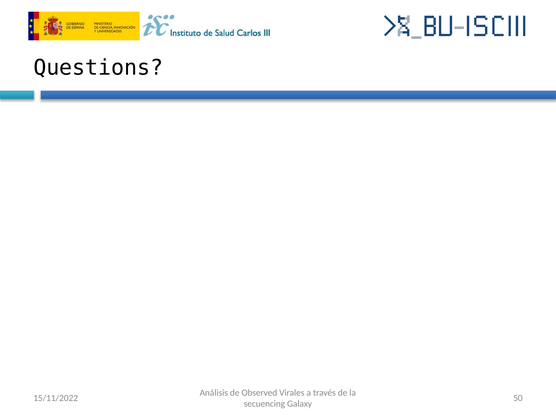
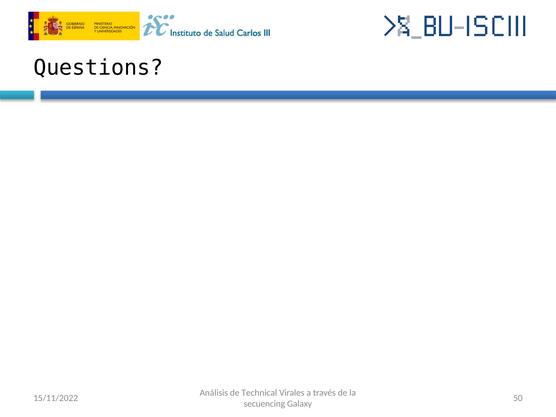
Observed: Observed -> Technical
